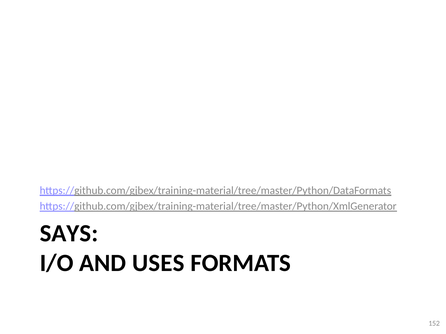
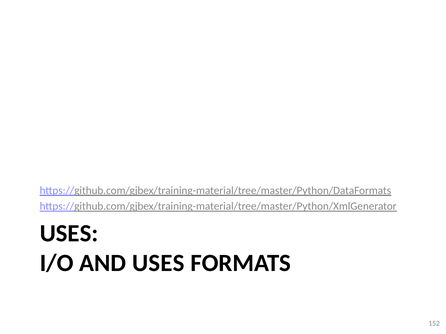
SAYS at (69, 234): SAYS -> USES
